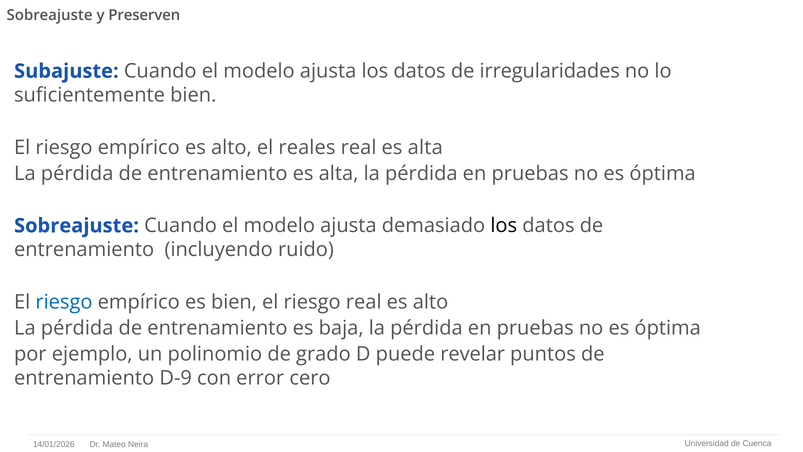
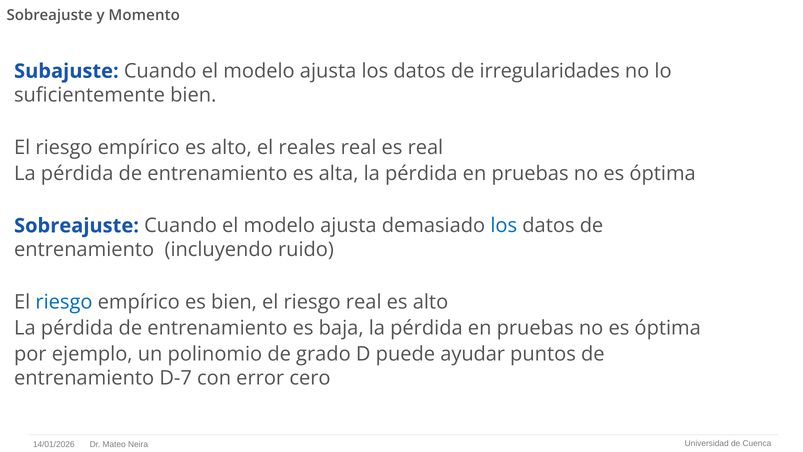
Preserven: Preserven -> Momento
real es alta: alta -> real
los at (504, 226) colour: black -> blue
revelar: revelar -> ayudar
D-9: D-9 -> D-7
